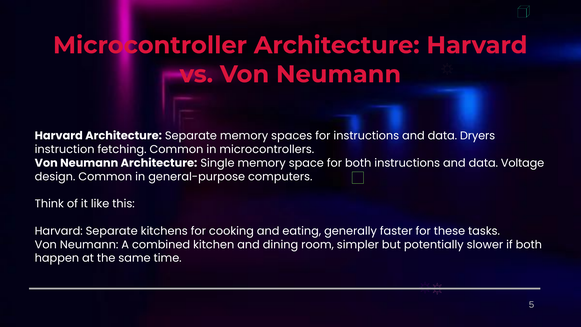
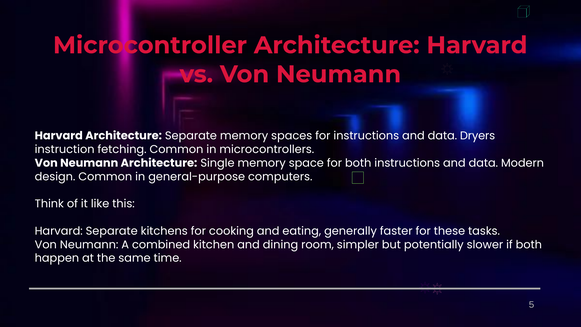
Voltage: Voltage -> Modern
